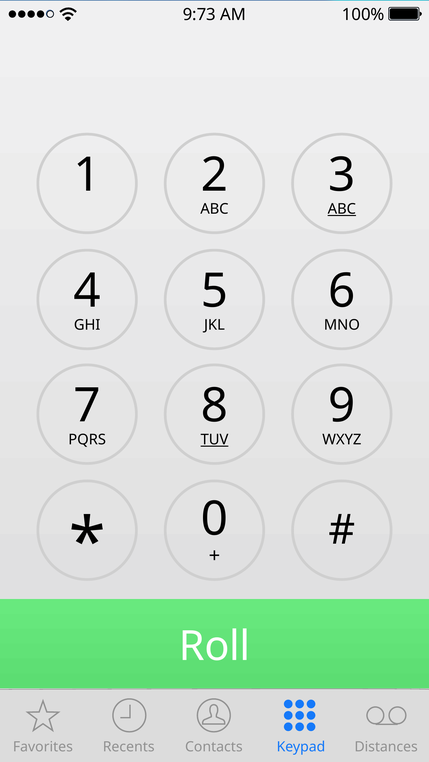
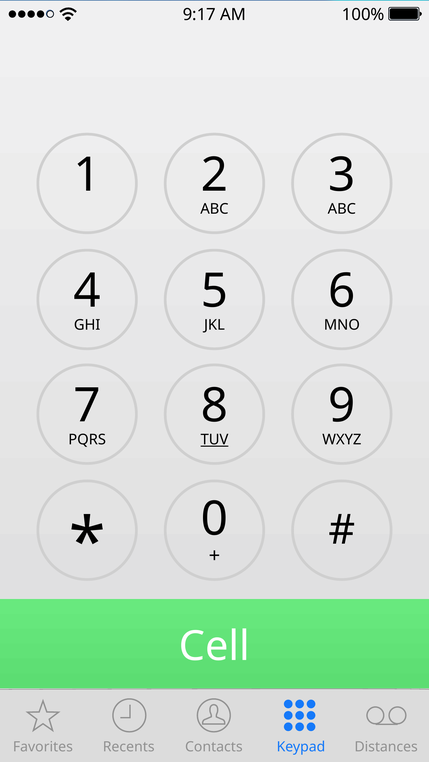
9:73: 9:73 -> 9:17
ABC at (342, 209) underline: present -> none
Roll: Roll -> Cell
